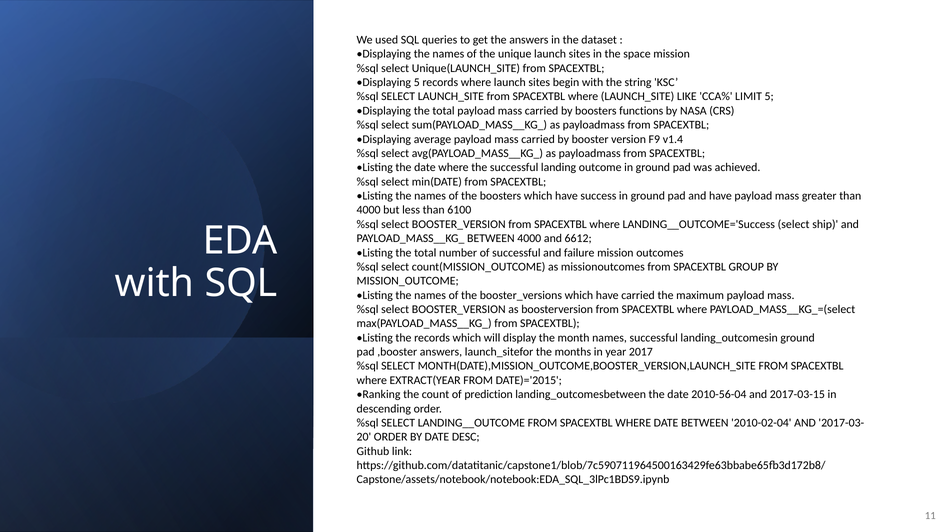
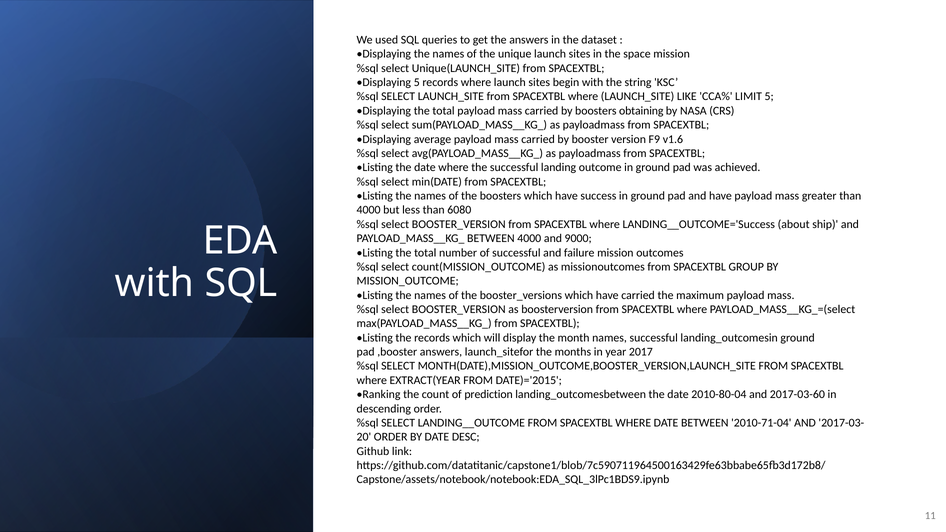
functions: functions -> obtaining
v1.4: v1.4 -> v1.6
6100: 6100 -> 6080
LANDING__OUTCOME='Success select: select -> about
6612: 6612 -> 9000
2010-56-04: 2010-56-04 -> 2010-80-04
2017-03-15: 2017-03-15 -> 2017-03-60
2010-02-04: 2010-02-04 -> 2010-71-04
